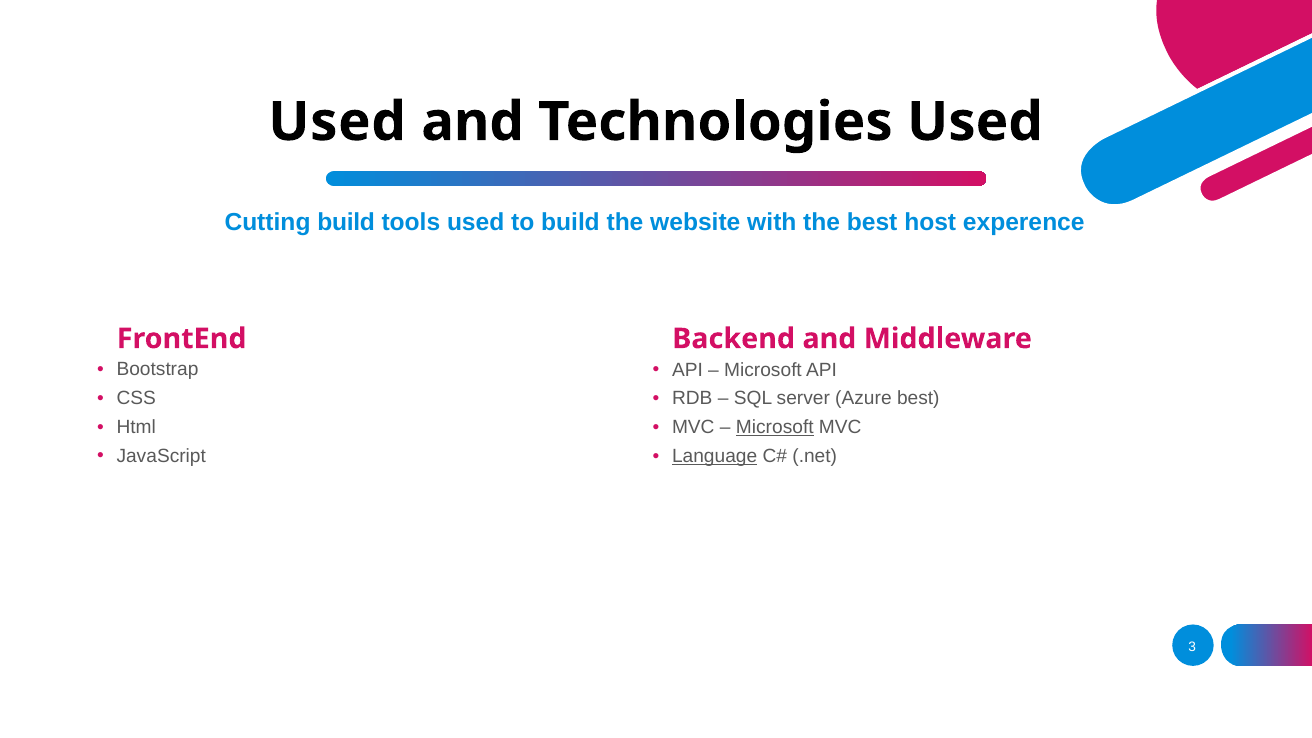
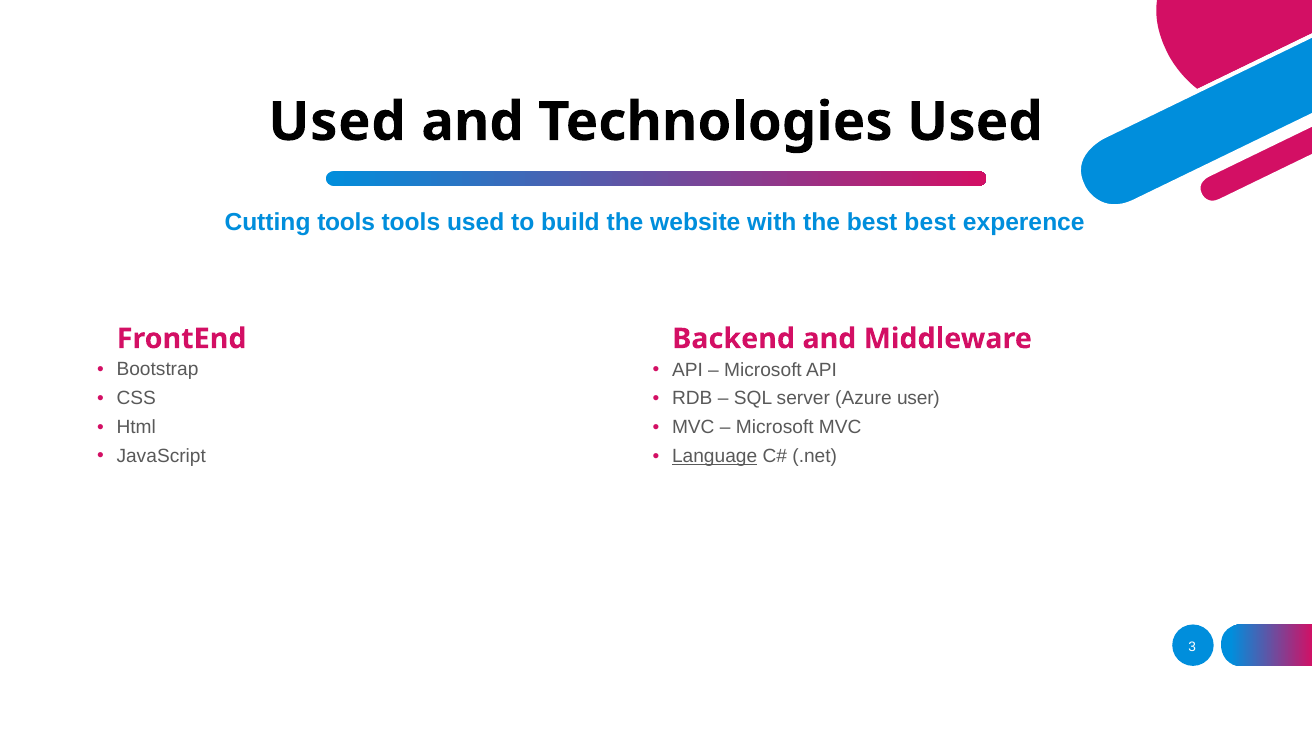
Cutting build: build -> tools
best host: host -> best
Azure best: best -> user
Microsoft at (775, 428) underline: present -> none
